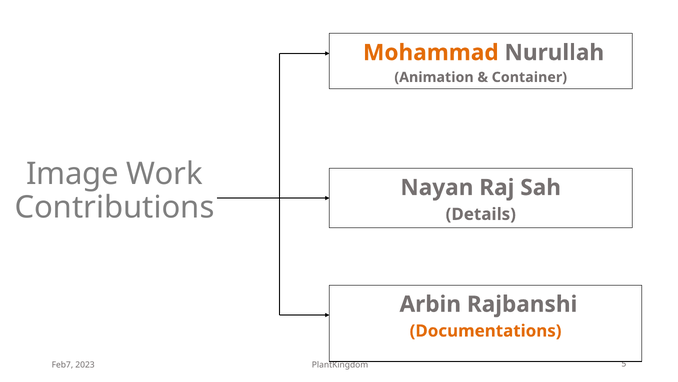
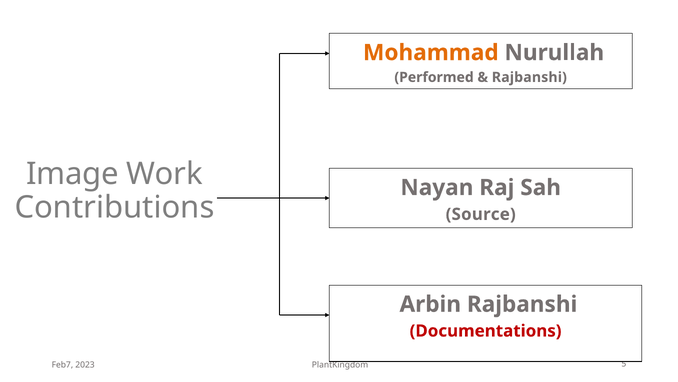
Animation: Animation -> Performed
Container at (529, 77): Container -> Rajbanshi
Details: Details -> Source
Documentations colour: orange -> red
